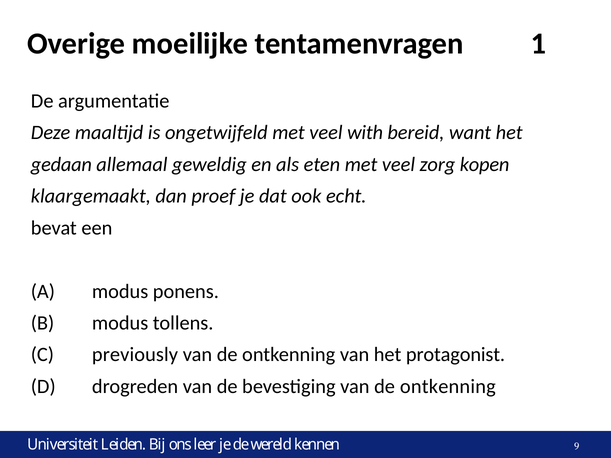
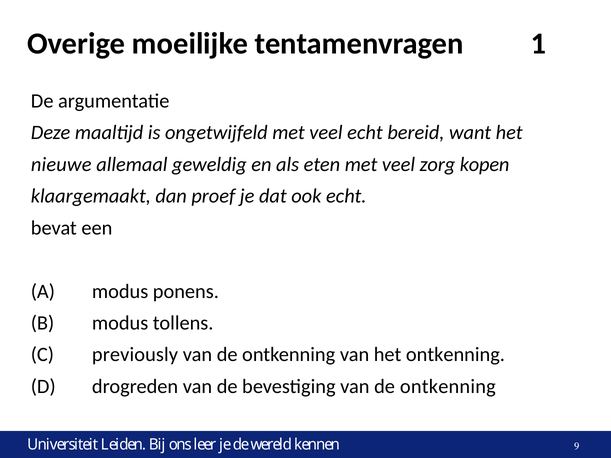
veel with: with -> echt
gedaan: gedaan -> nieuwe
het protagonist: protagonist -> ontkenning
